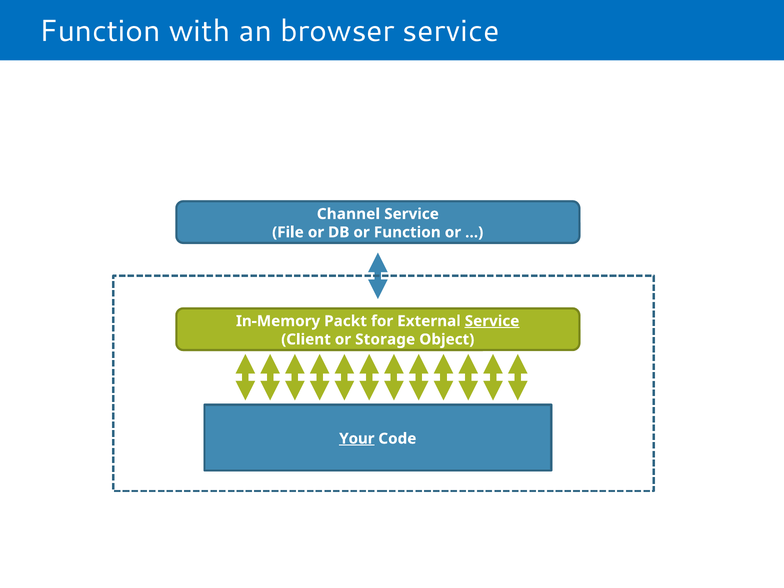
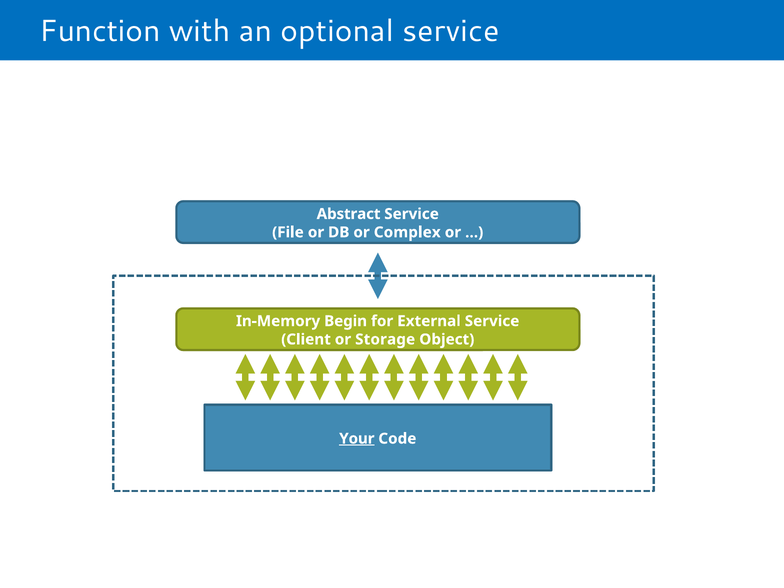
browser: browser -> optional
Channel: Channel -> Abstract
or Function: Function -> Complex
Packt: Packt -> Begin
Service at (492, 321) underline: present -> none
